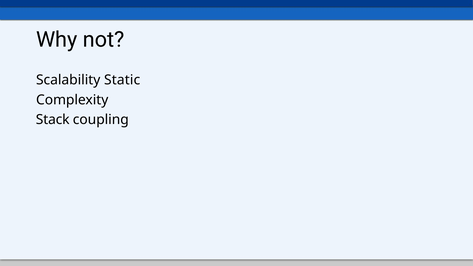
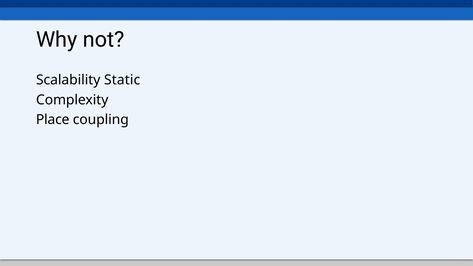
Stack: Stack -> Place
